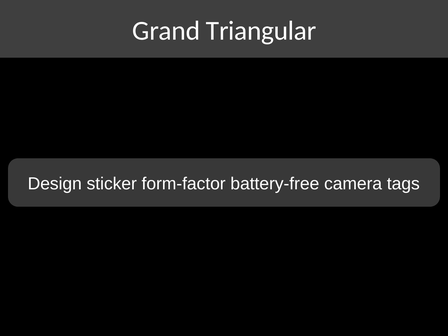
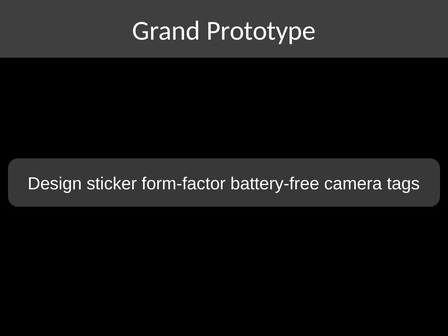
Triangular: Triangular -> Prototype
